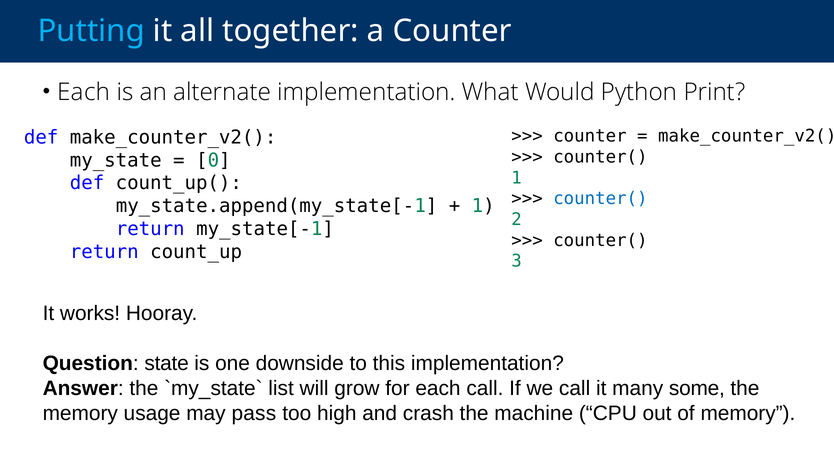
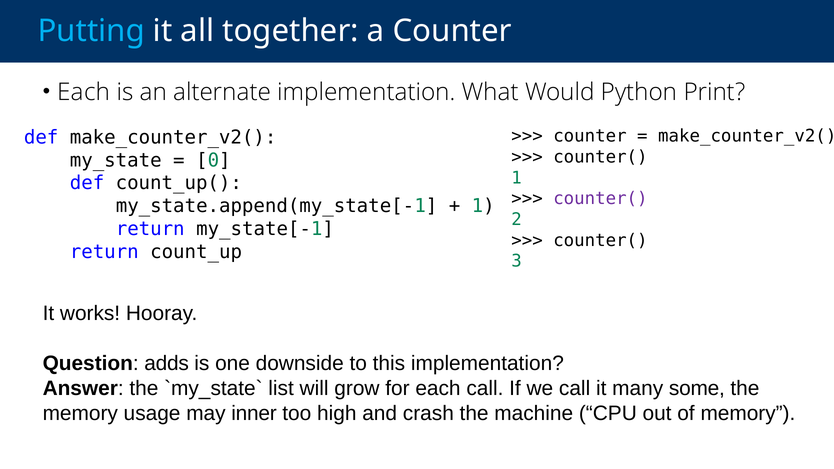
counter( at (600, 199) colour: blue -> purple
state: state -> adds
pass: pass -> inner
